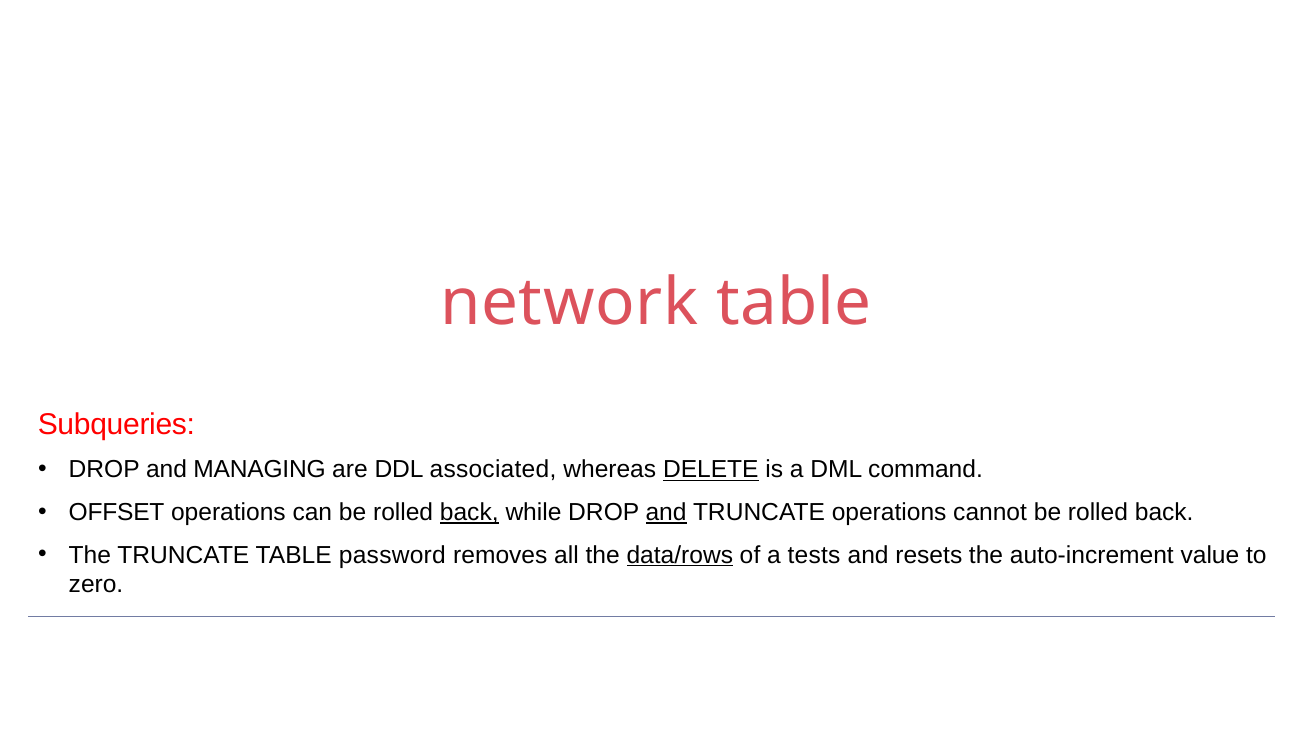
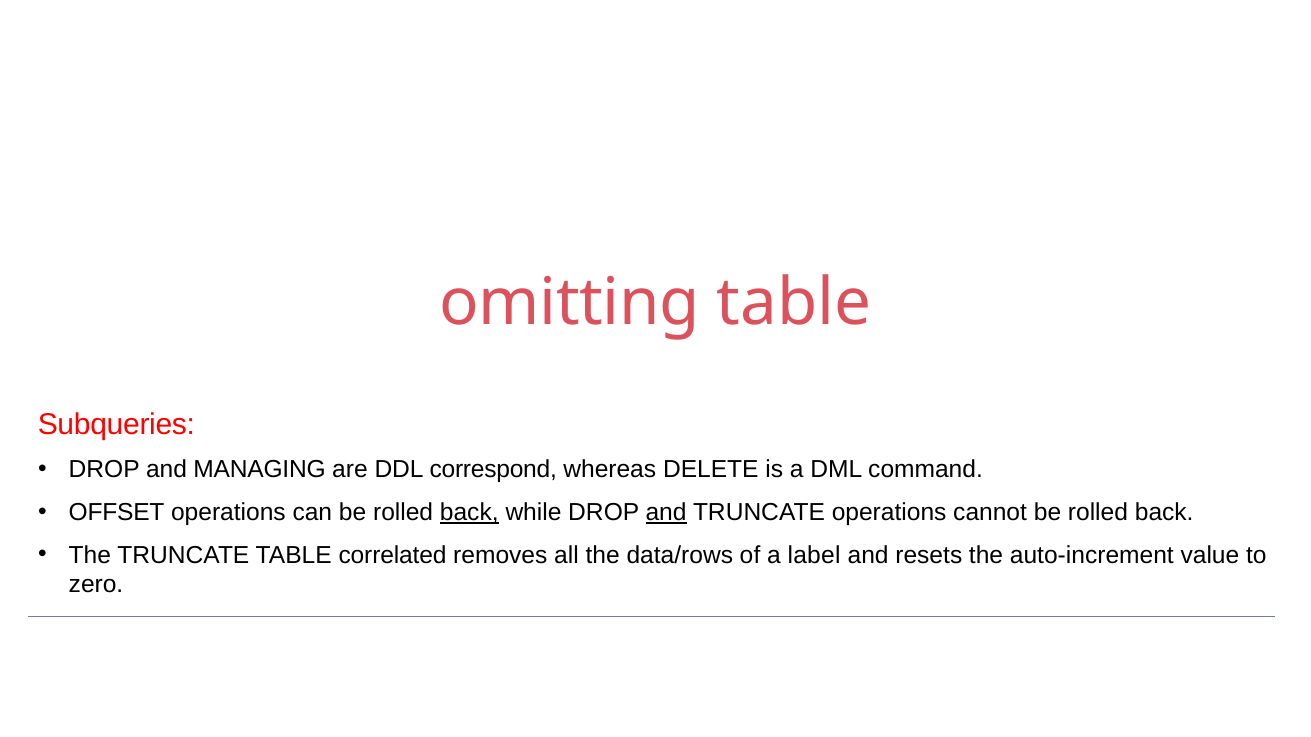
network: network -> omitting
associated: associated -> correspond
DELETE underline: present -> none
password: password -> correlated
data/rows underline: present -> none
tests: tests -> label
